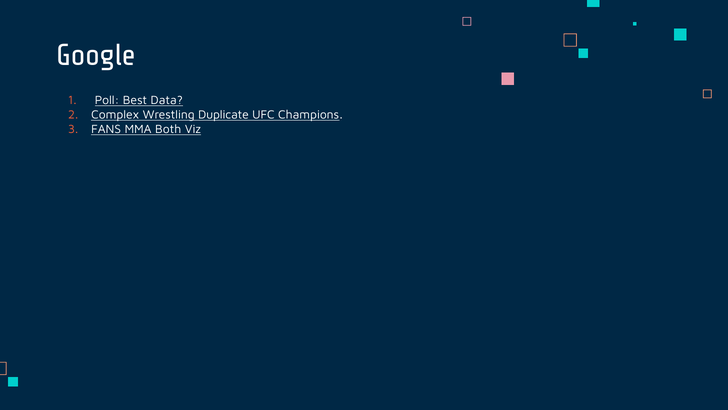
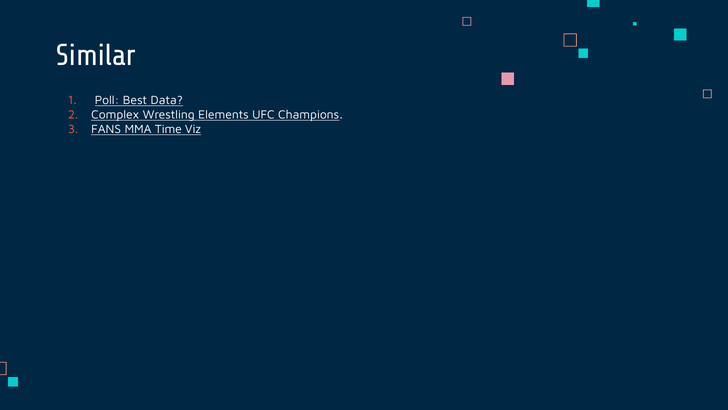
Google: Google -> Similar
Duplicate: Duplicate -> Elements
Both: Both -> Time
